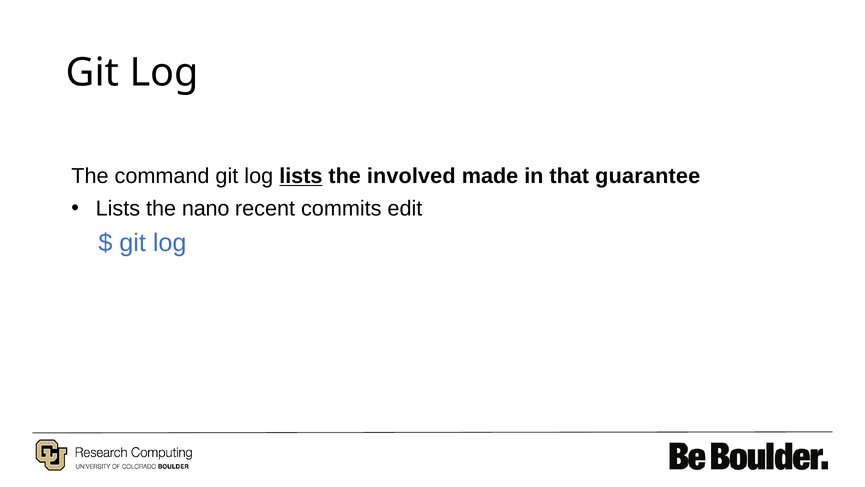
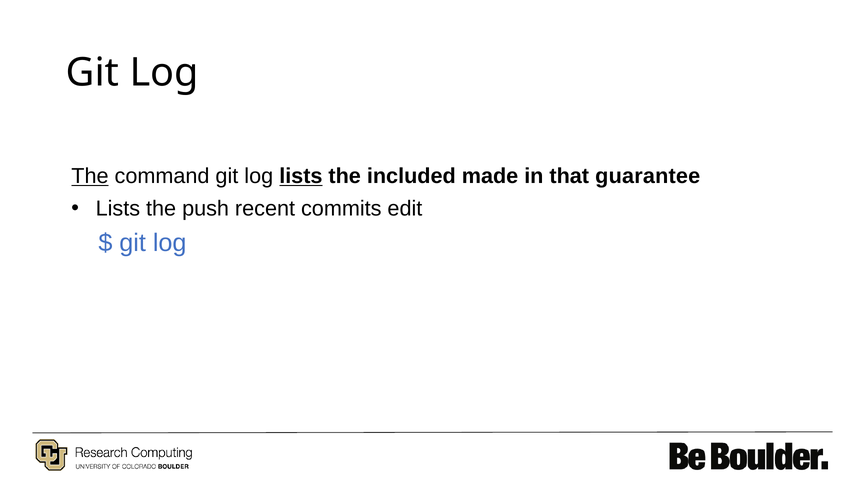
The at (90, 176) underline: none -> present
involved: involved -> included
nano: nano -> push
